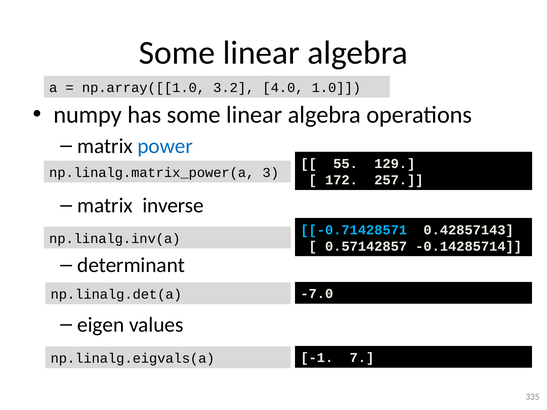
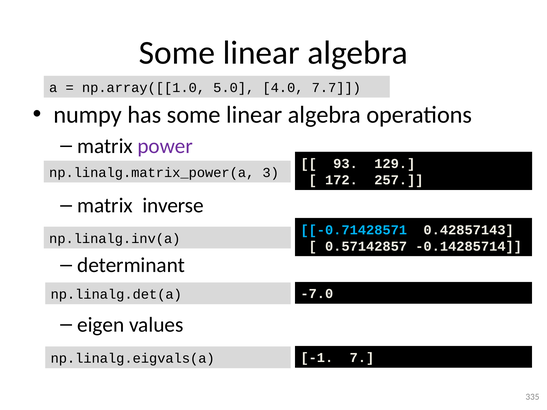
3.2: 3.2 -> 5.0
1.0: 1.0 -> 7.7
power colour: blue -> purple
55: 55 -> 93
